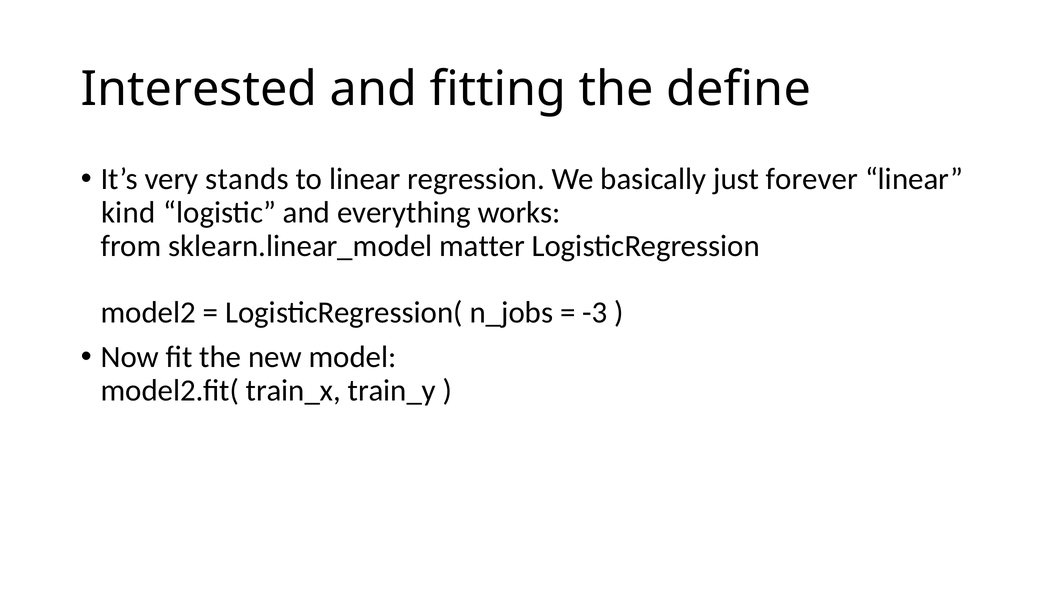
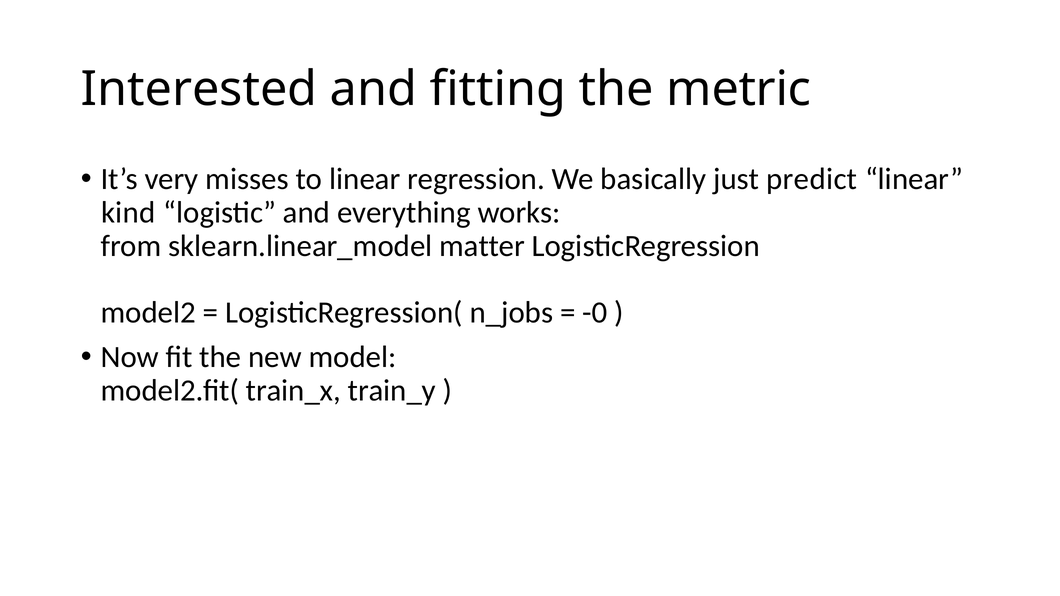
define: define -> metric
stands: stands -> misses
forever: forever -> predict
-3: -3 -> -0
